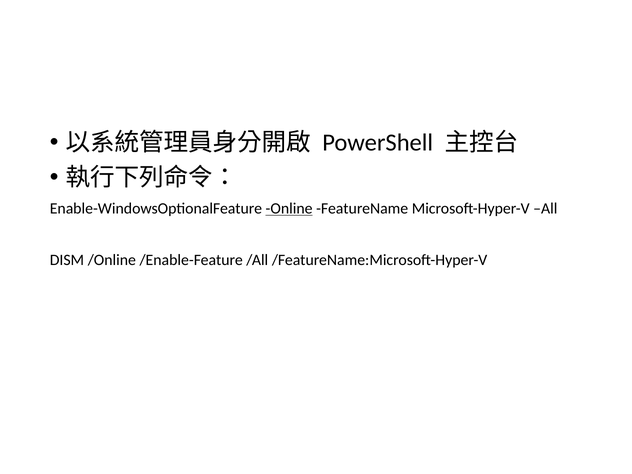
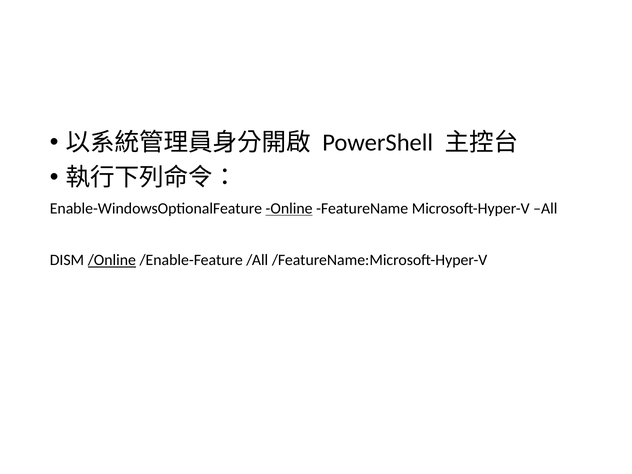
/Online underline: none -> present
